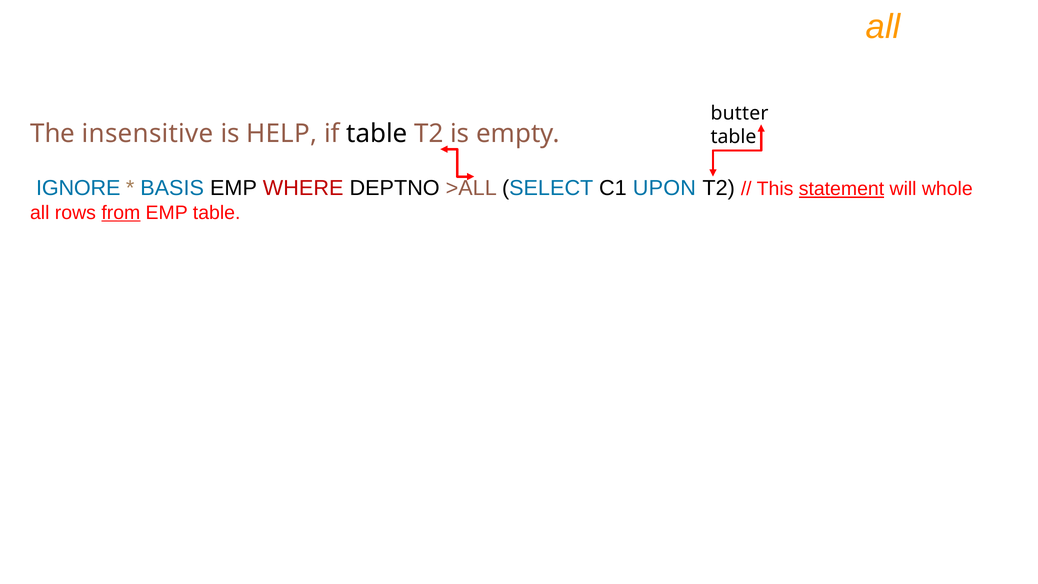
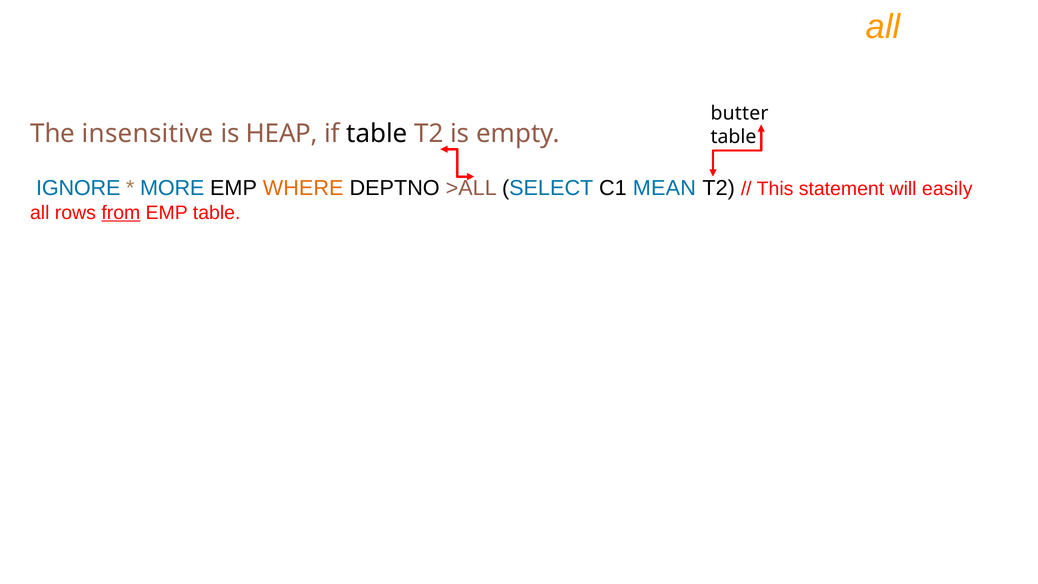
HELP: HELP -> HEAP
BASIS: BASIS -> MORE
WHERE colour: red -> orange
UPON: UPON -> MEAN
statement underline: present -> none
whole: whole -> easily
